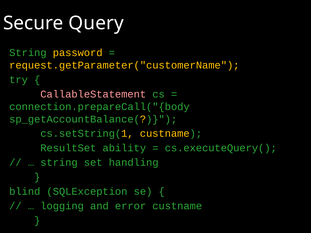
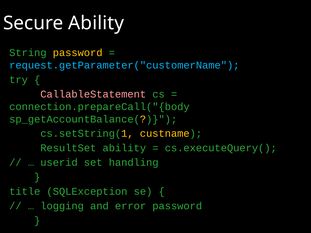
Secure Query: Query -> Ability
request.getParameter("customerName colour: yellow -> light blue
string at (59, 163): string -> userid
blind: blind -> title
error custname: custname -> password
